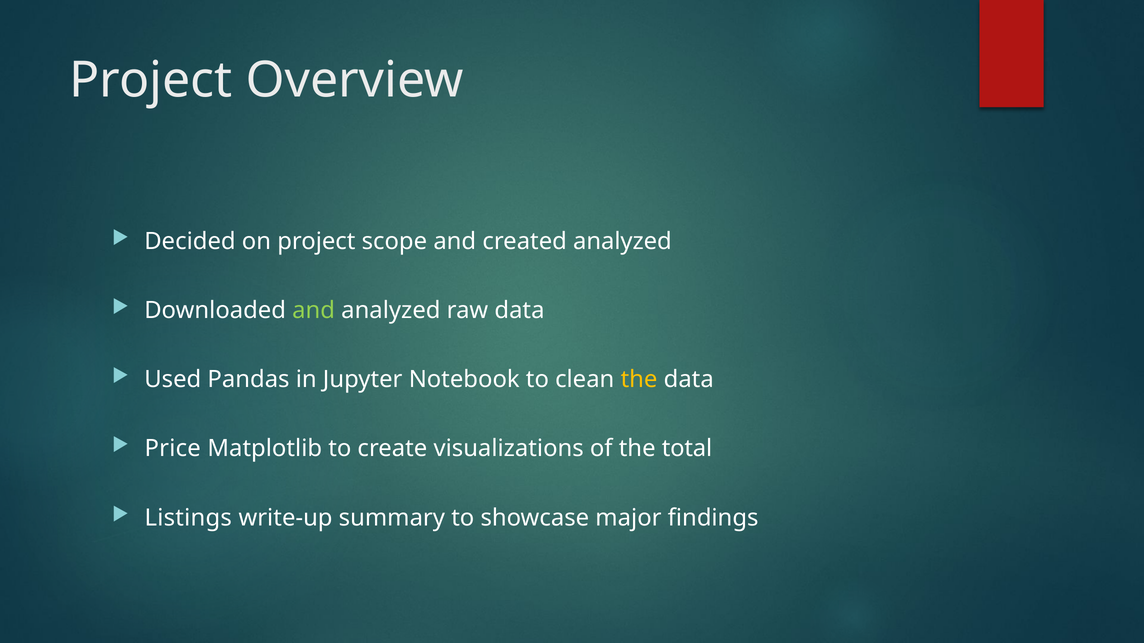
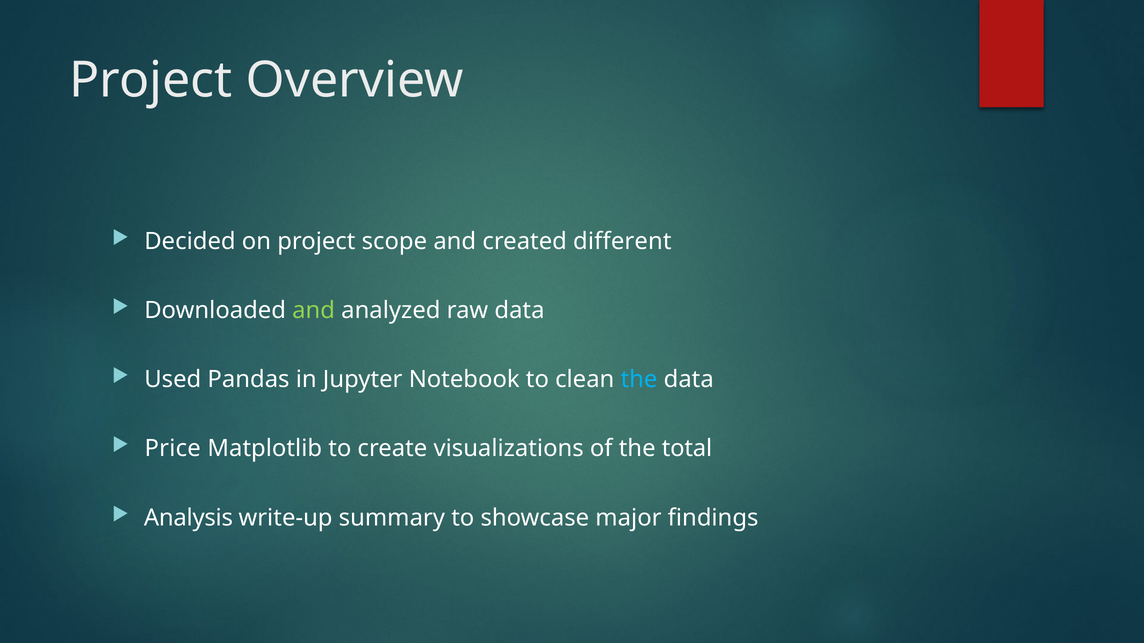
created analyzed: analyzed -> different
the at (639, 380) colour: yellow -> light blue
Listings: Listings -> Analysis
